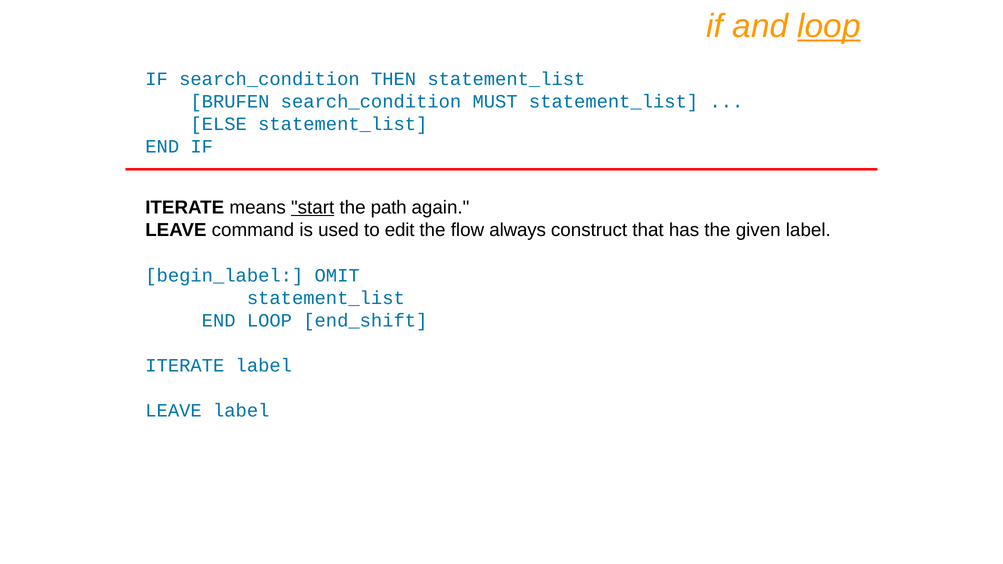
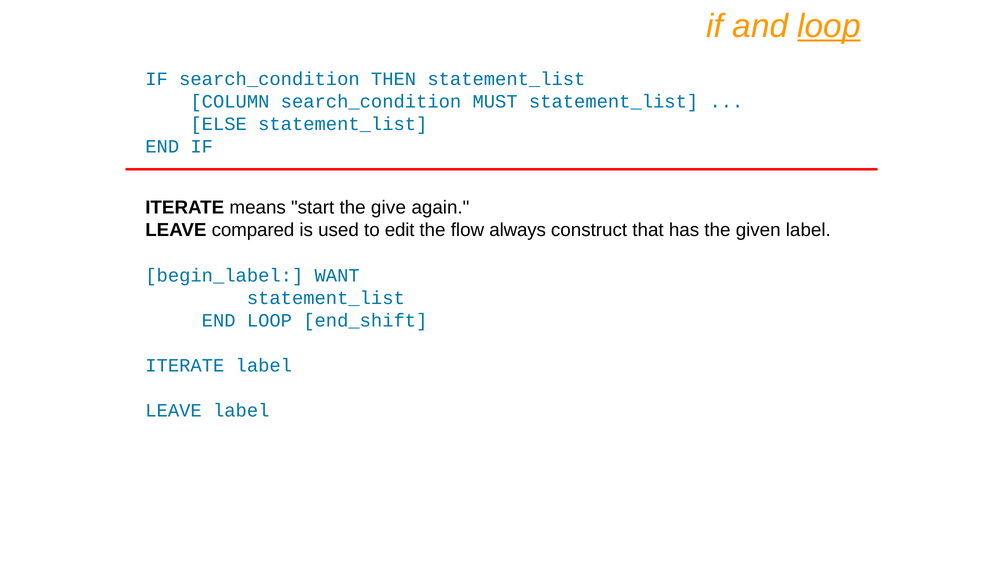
BRUFEN: BRUFEN -> COLUMN
start underline: present -> none
path: path -> give
command: command -> compared
OMIT: OMIT -> WANT
